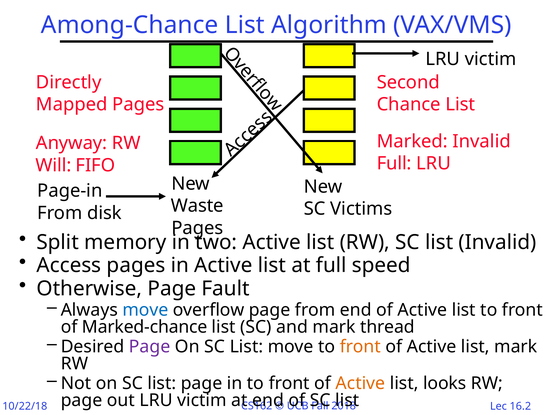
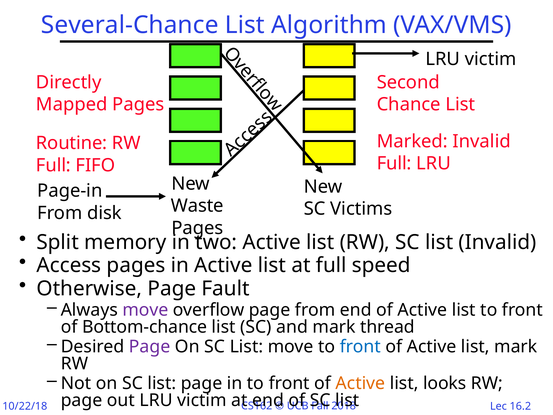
Among-Chance: Among-Chance -> Several-Chance
Anyway: Anyway -> Routine
Will at (53, 165): Will -> Full
move at (145, 310) colour: blue -> purple
Marked-chance: Marked-chance -> Bottom-chance
front at (360, 346) colour: orange -> blue
